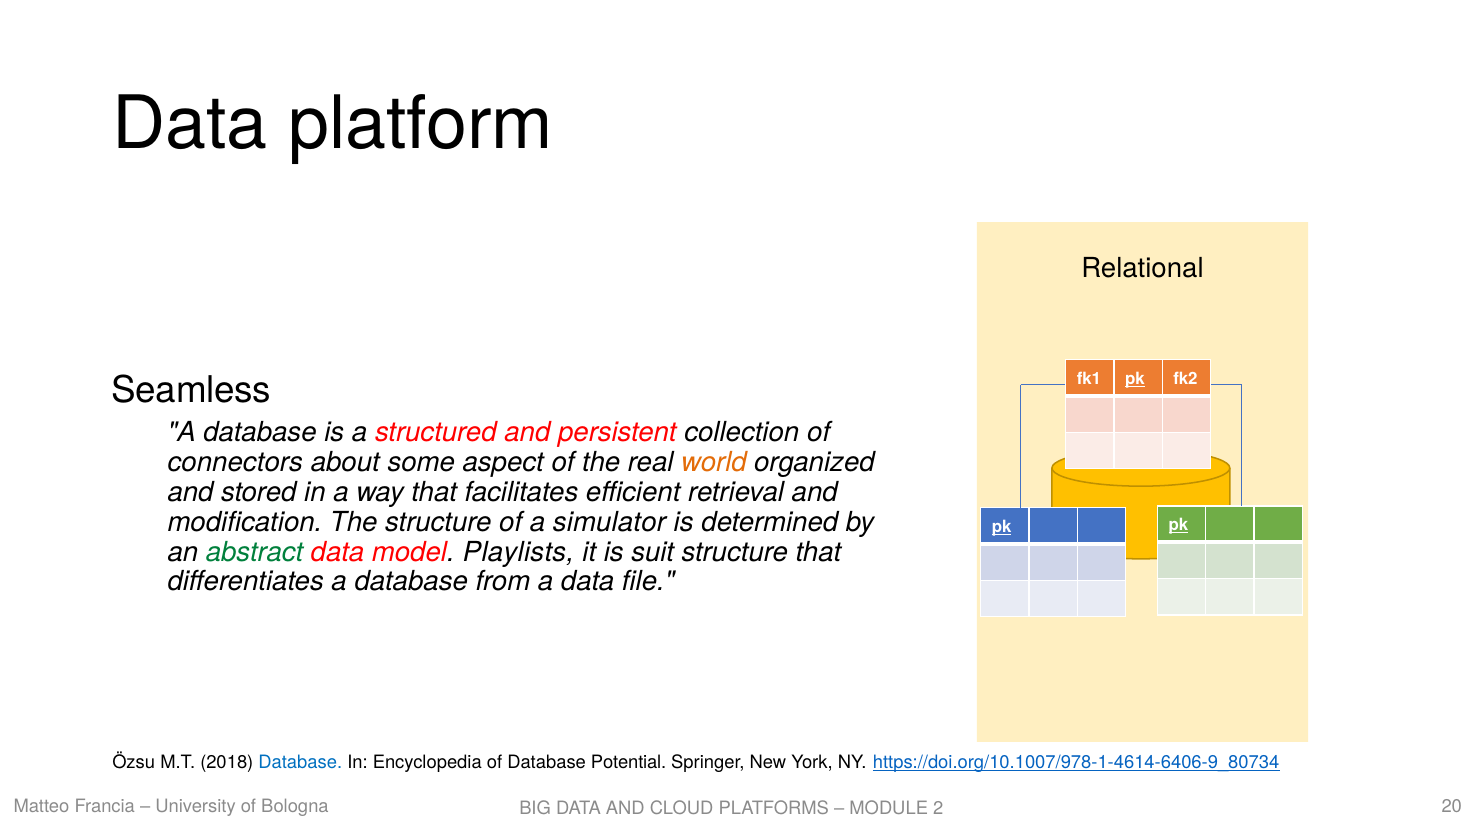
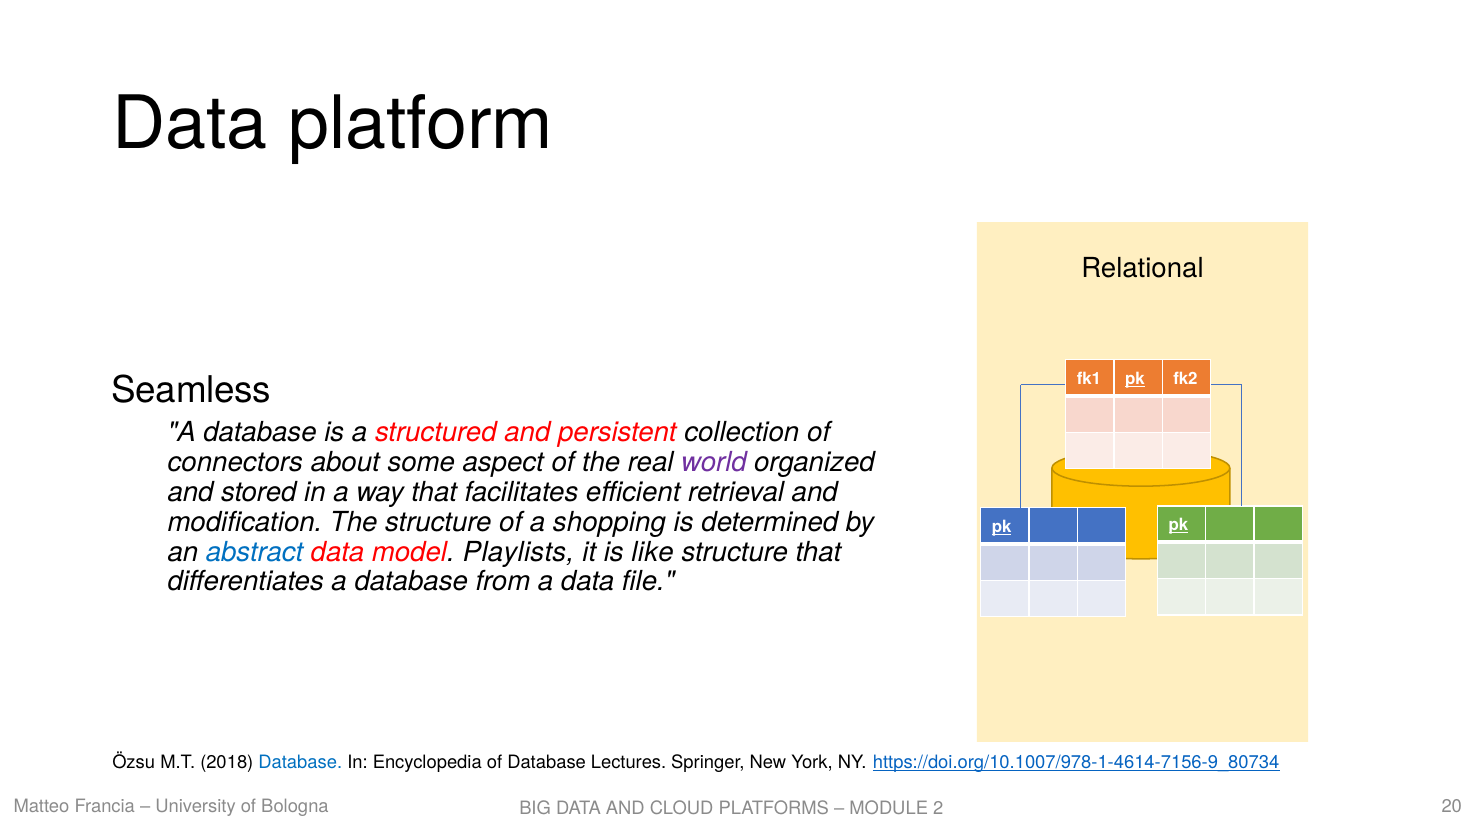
world colour: orange -> purple
simulator: simulator -> shopping
abstract colour: green -> blue
suit: suit -> like
Potential: Potential -> Lectures
https://doi.org/10.1007/978-1-4614-6406-9_80734: https://doi.org/10.1007/978-1-4614-6406-9_80734 -> https://doi.org/10.1007/978-1-4614-7156-9_80734
